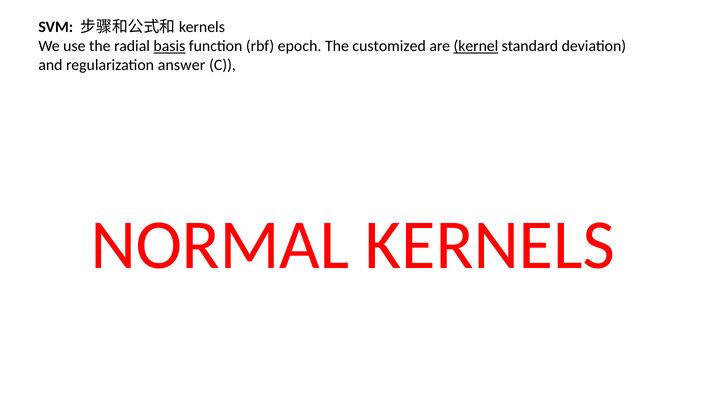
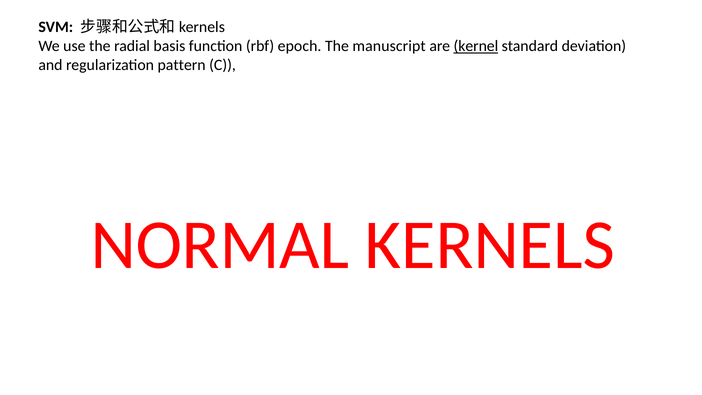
basis underline: present -> none
customized: customized -> manuscript
answer: answer -> pattern
